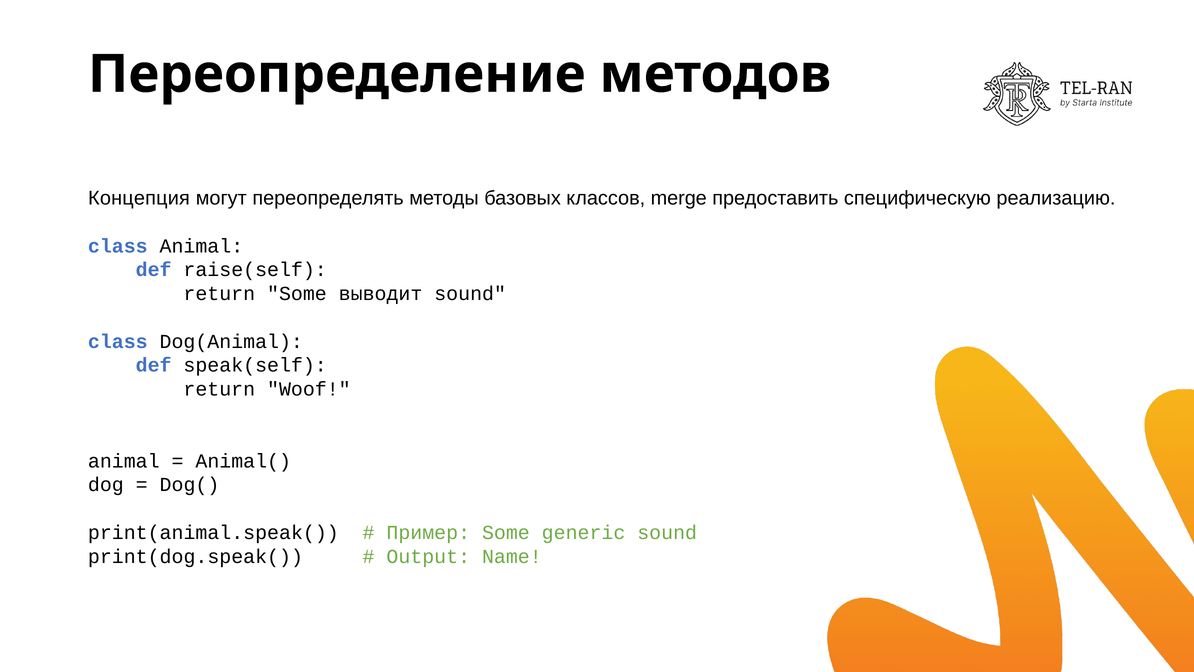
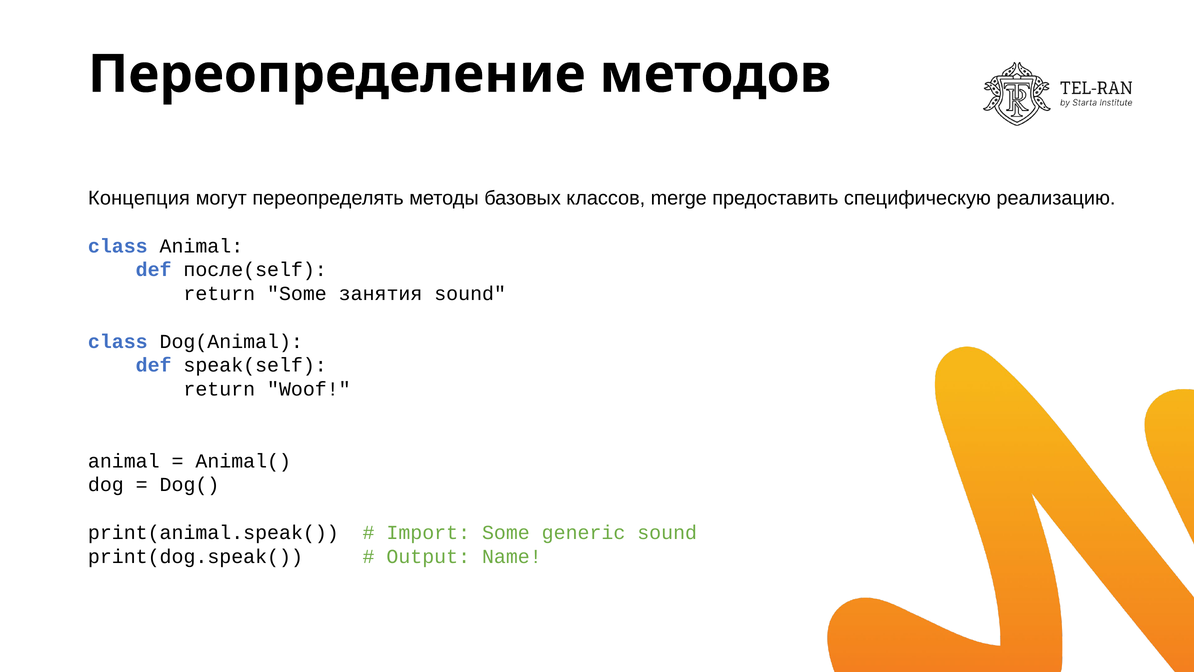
raise(self: raise(self -> после(self
выводит: выводит -> занятия
Пример: Пример -> Import
